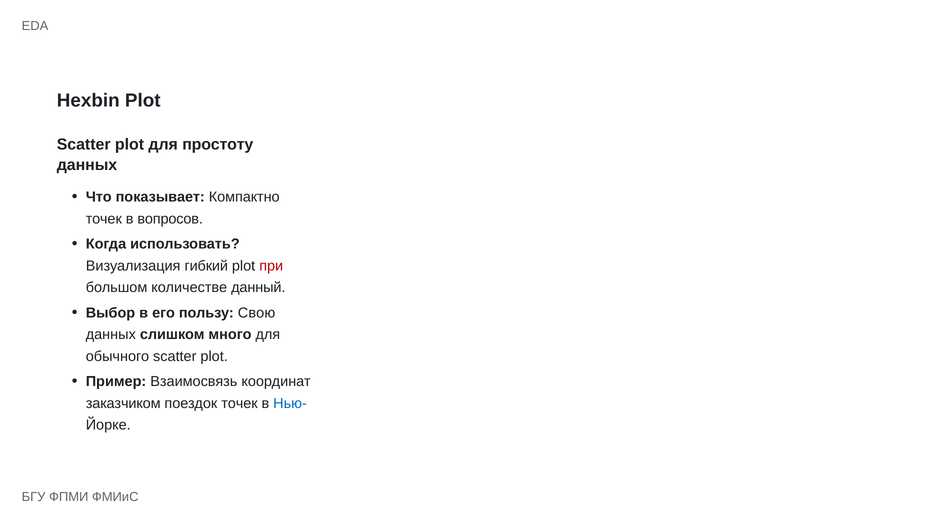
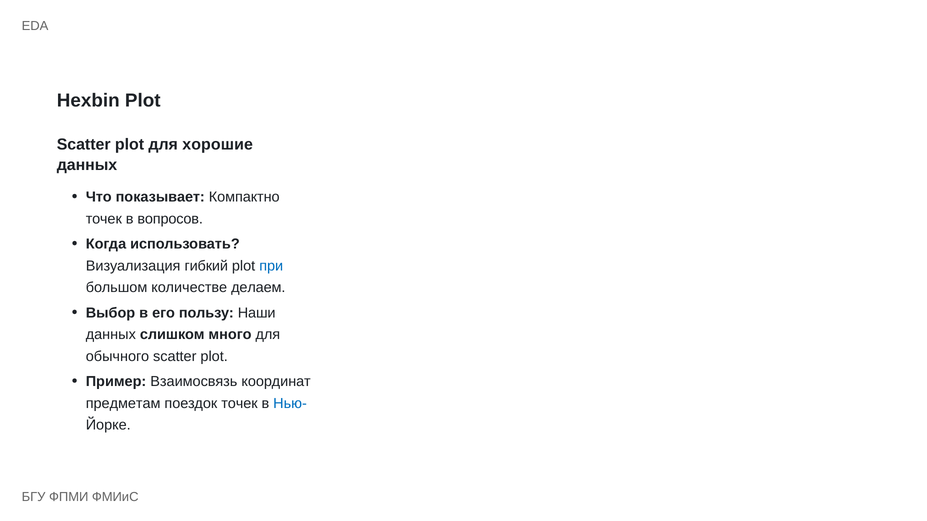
простоту: простоту -> хорошие
при colour: red -> blue
данный: данный -> делаем
Свою: Свою -> Наши
заказчиком: заказчиком -> предметам
